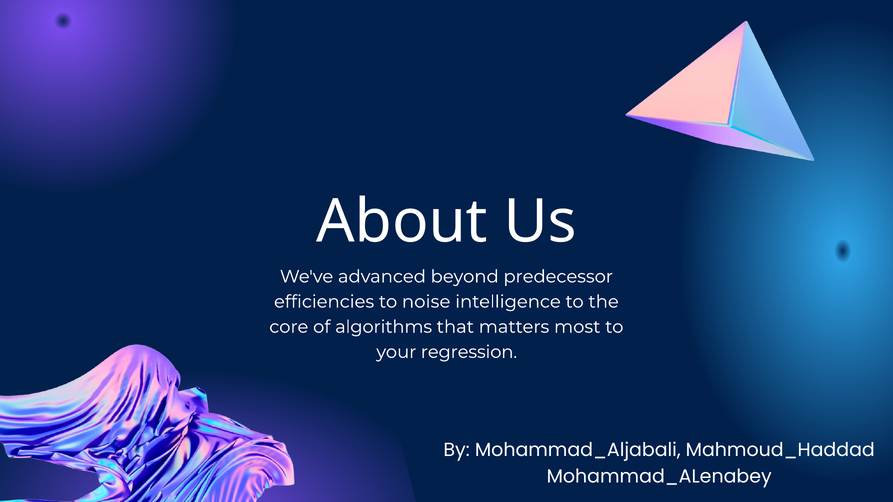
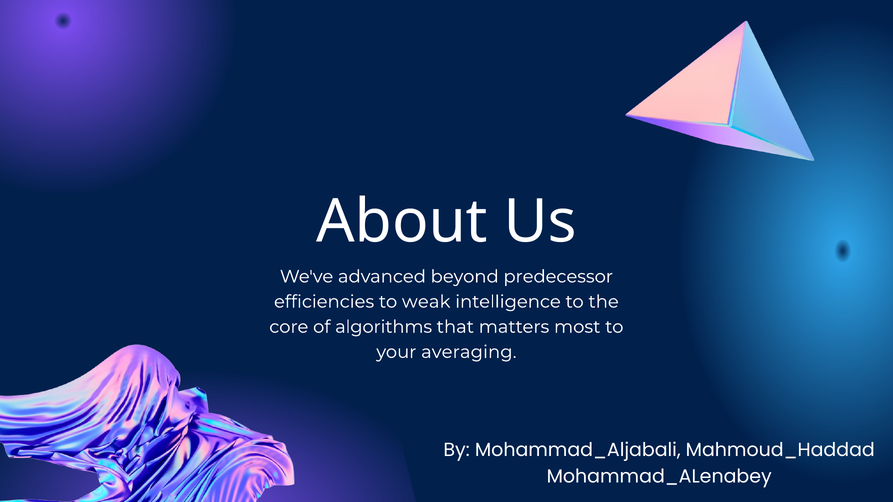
noise: noise -> weak
regression: regression -> averaging
